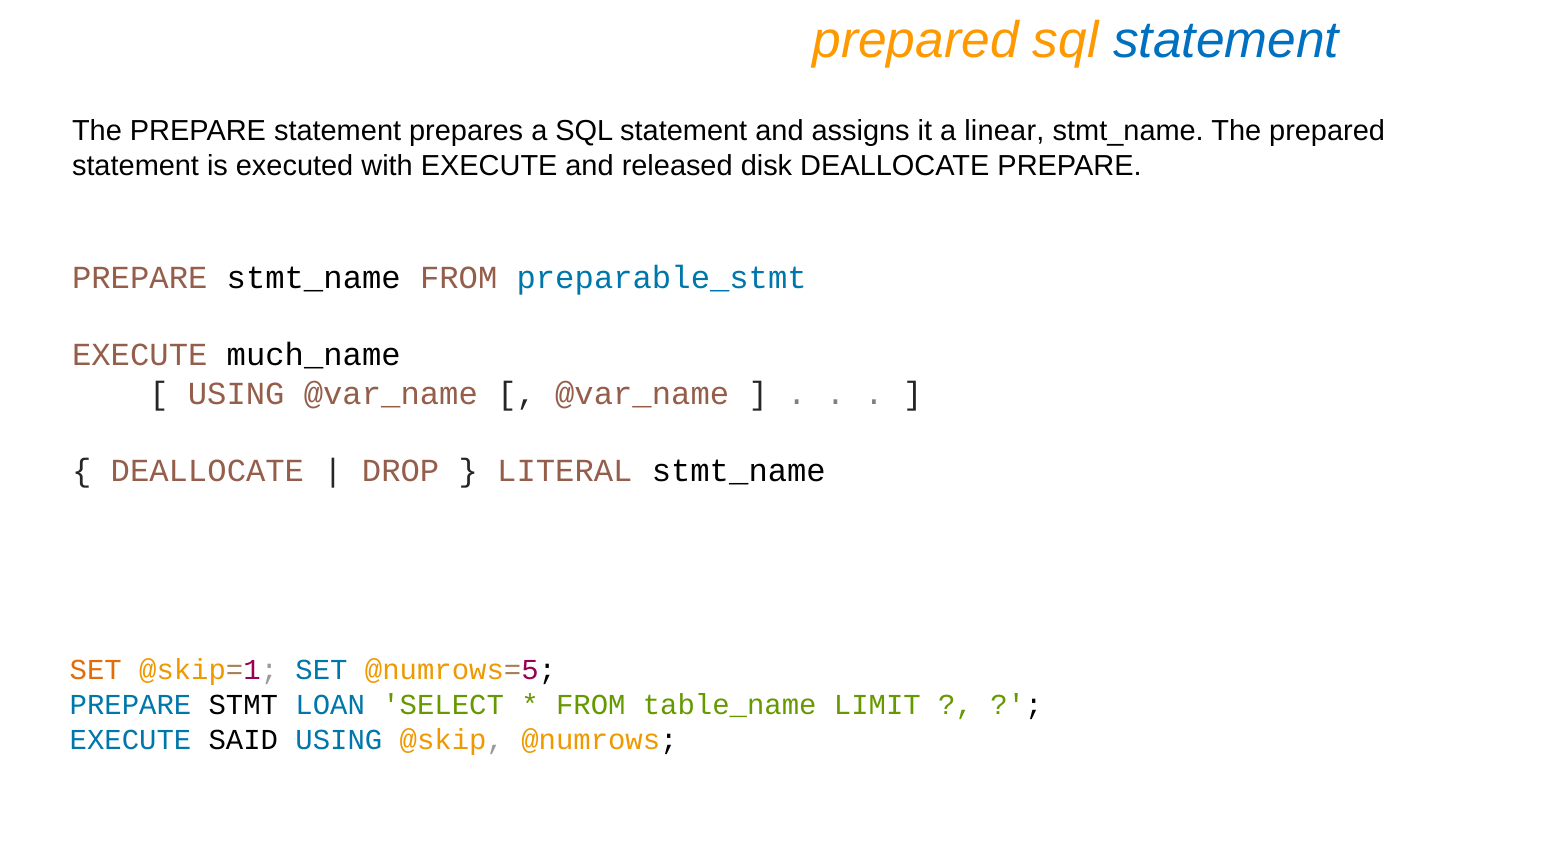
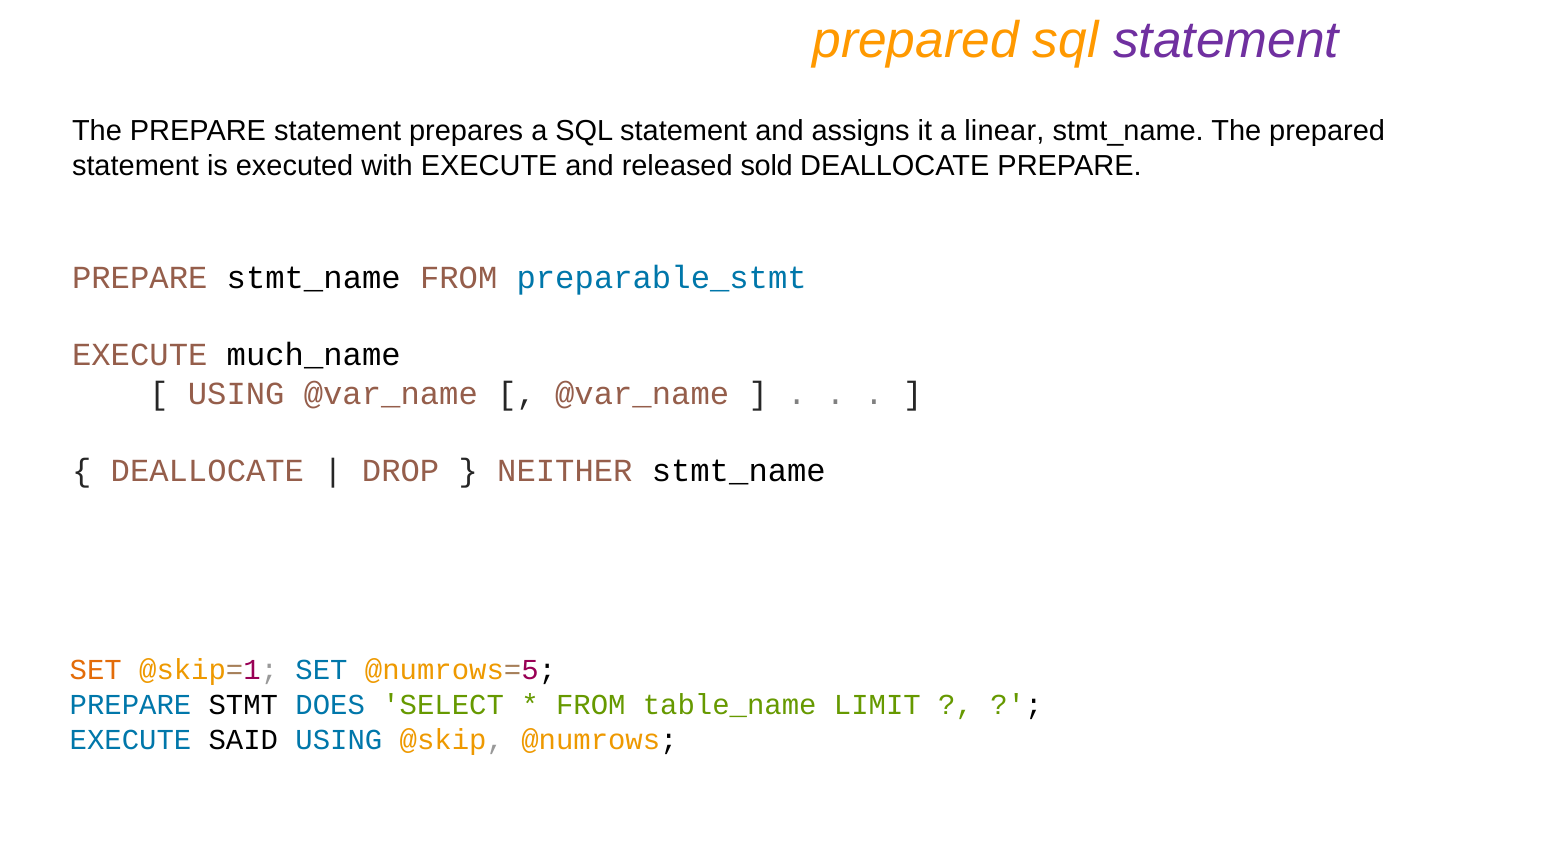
statement at (1226, 40) colour: blue -> purple
disk: disk -> sold
LITERAL: LITERAL -> NEITHER
LOAN: LOAN -> DOES
